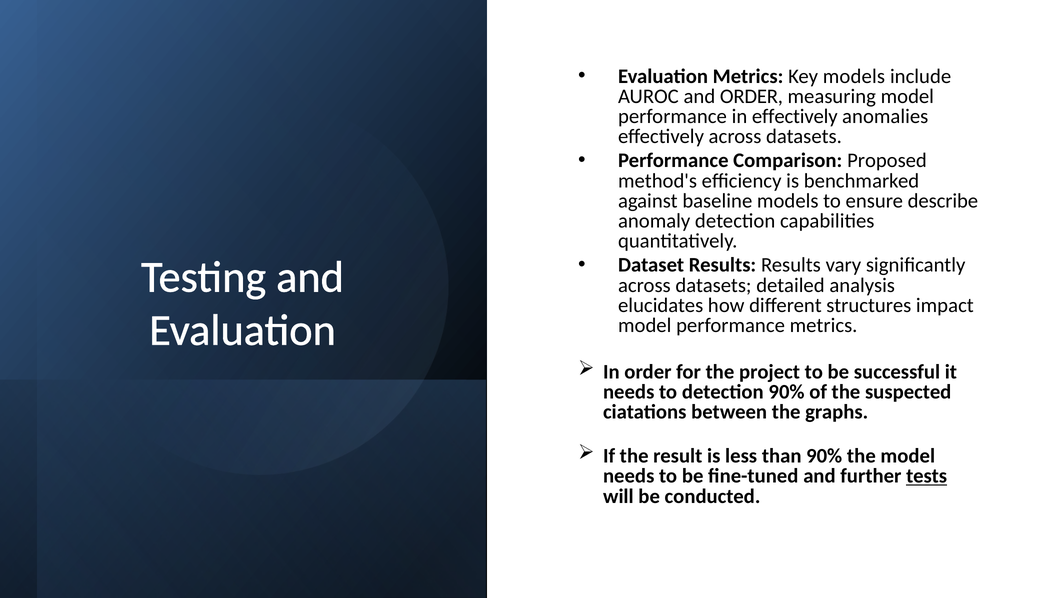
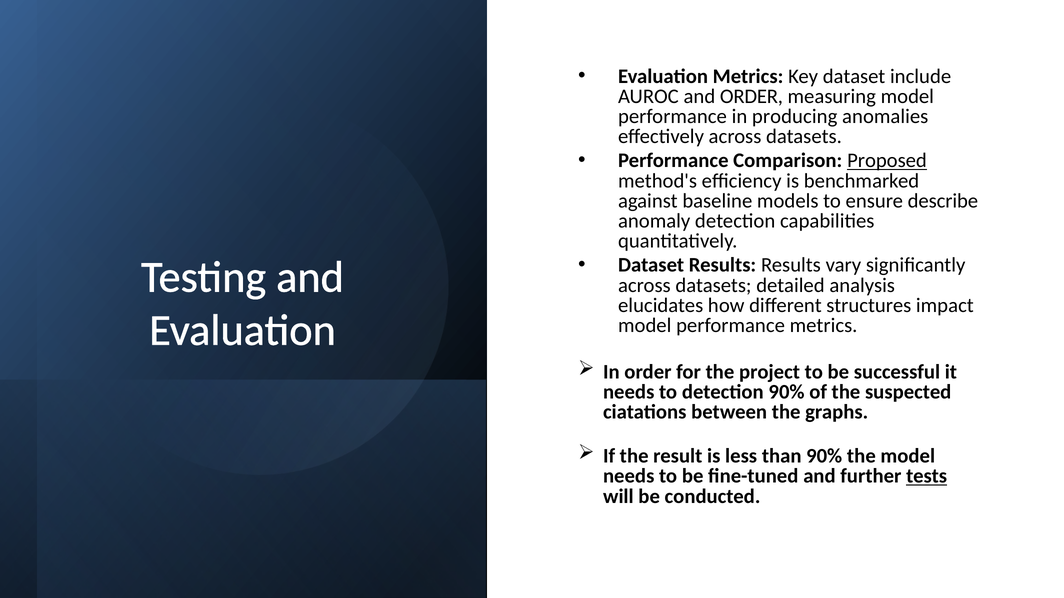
Key models: models -> dataset
in effectively: effectively -> producing
Proposed underline: none -> present
